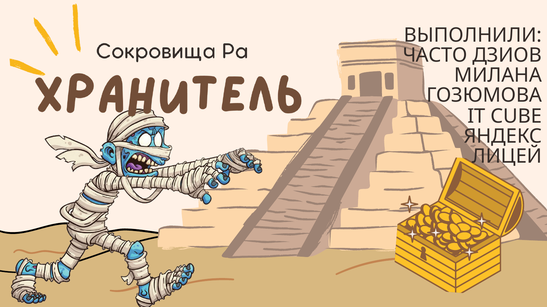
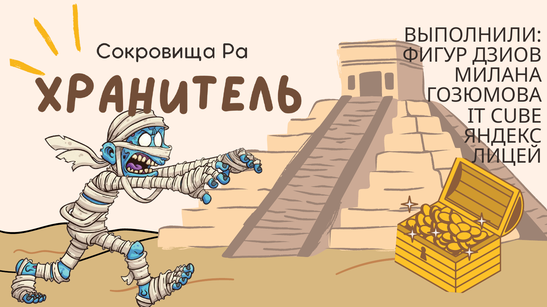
ЧАСТО: ЧАСТО -> ФИГУР
